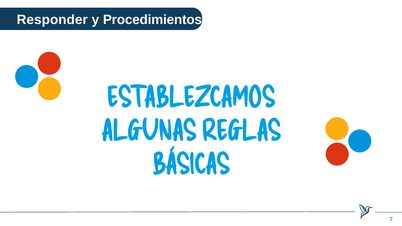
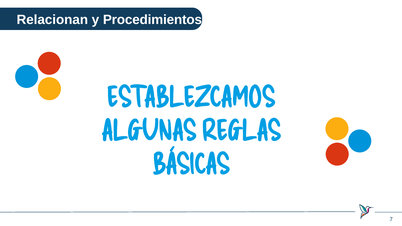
Responder: Responder -> Relacionan
